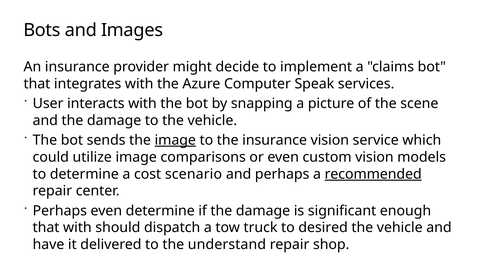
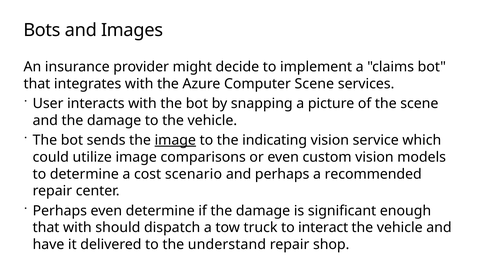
Computer Speak: Speak -> Scene
the insurance: insurance -> indicating
recommended underline: present -> none
desired: desired -> interact
